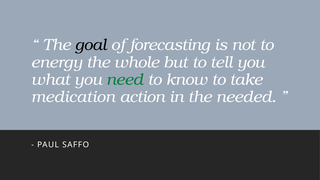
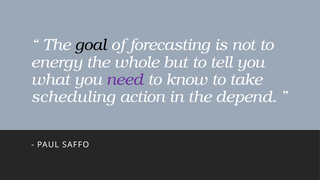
need colour: green -> purple
medication: medication -> scheduling
needed: needed -> depend
